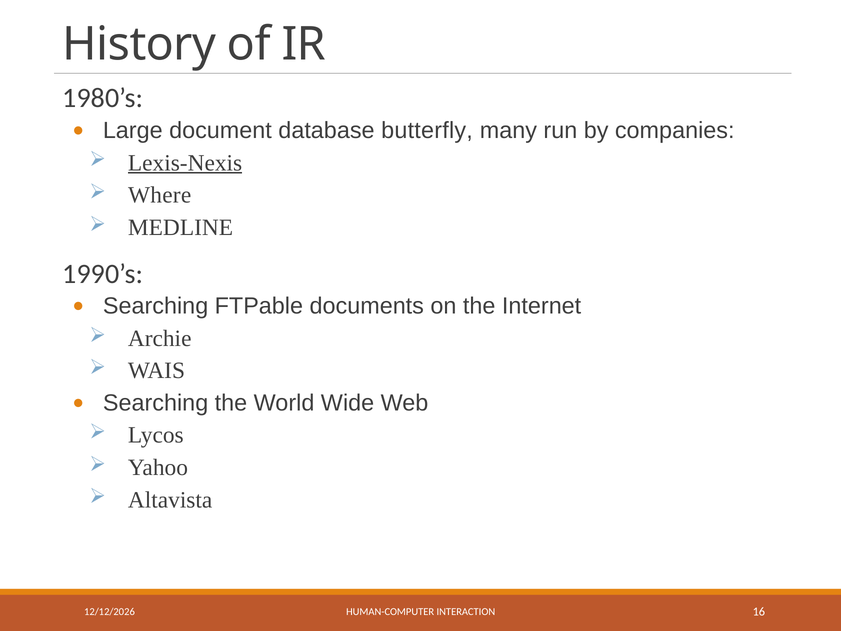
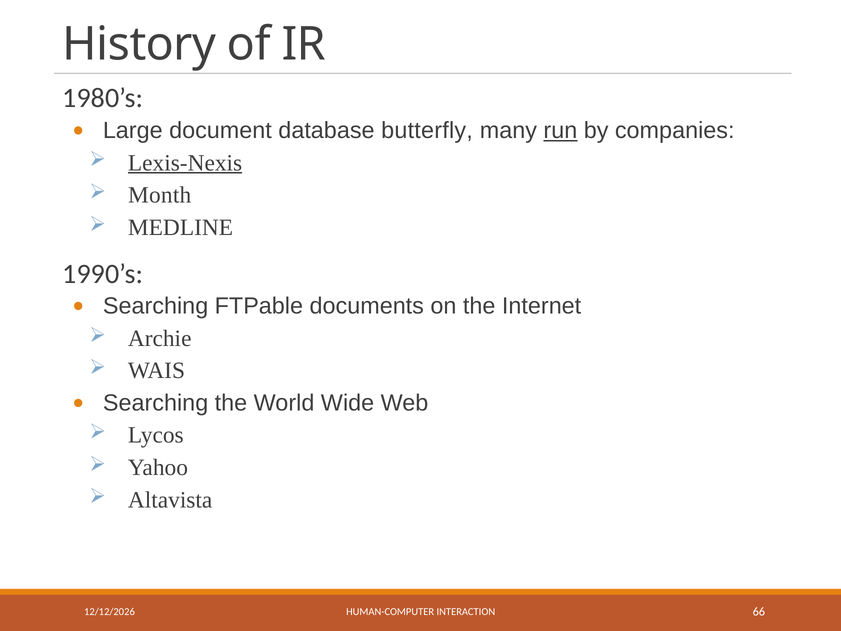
run underline: none -> present
Where: Where -> Month
16: 16 -> 66
